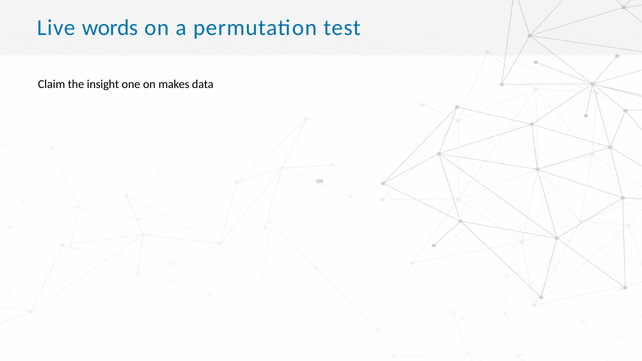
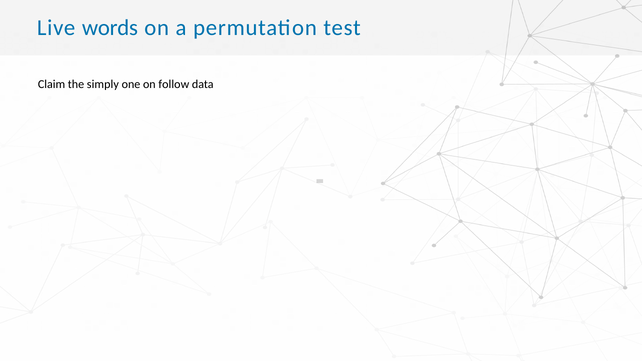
insight: insight -> simply
makes: makes -> follow
